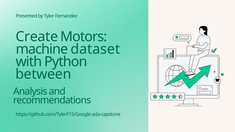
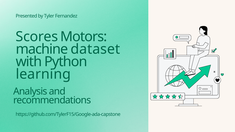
Create: Create -> Scores
between: between -> learning
